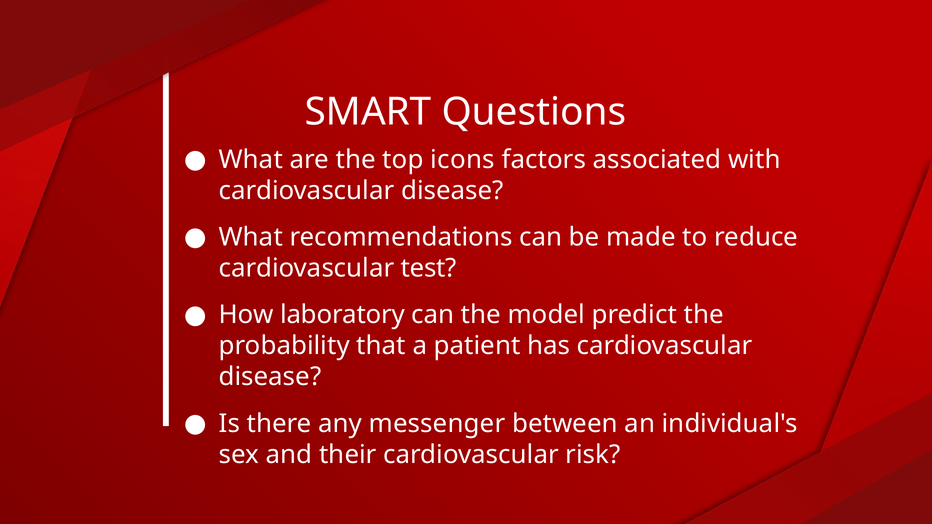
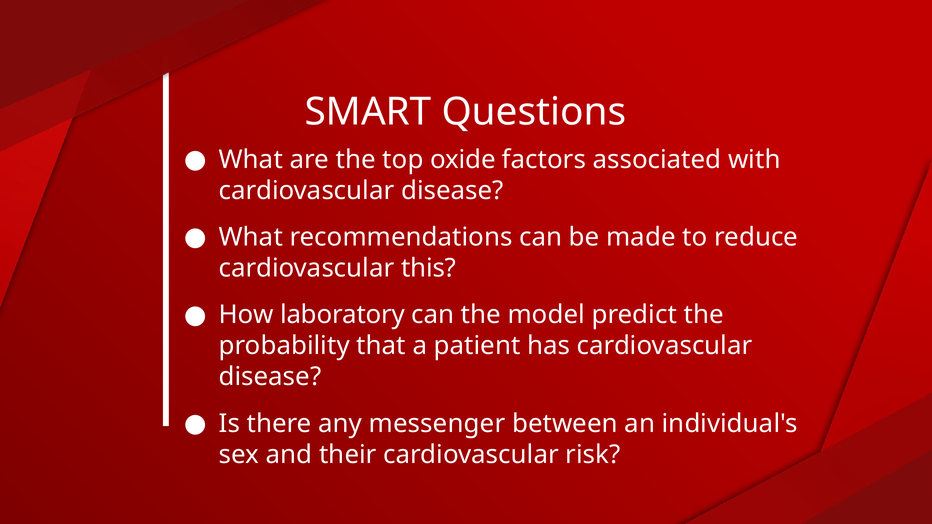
icons: icons -> oxide
test: test -> this
